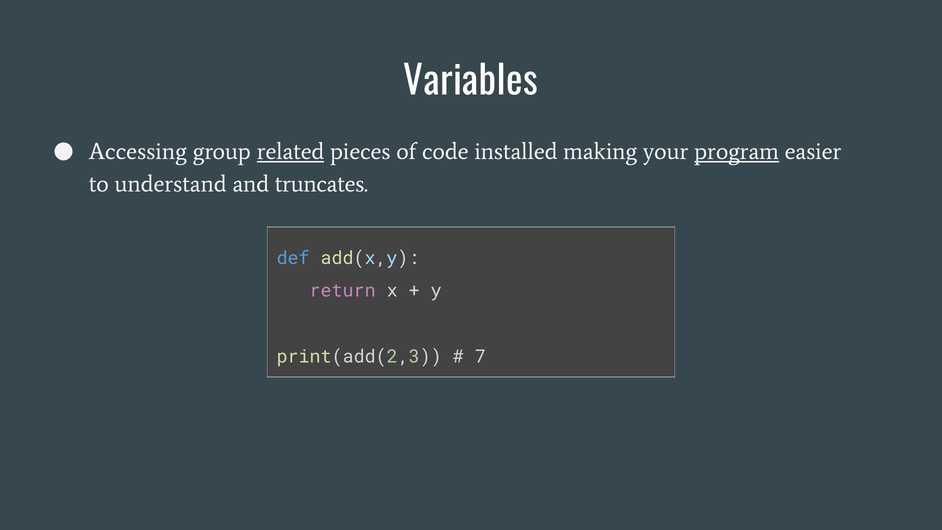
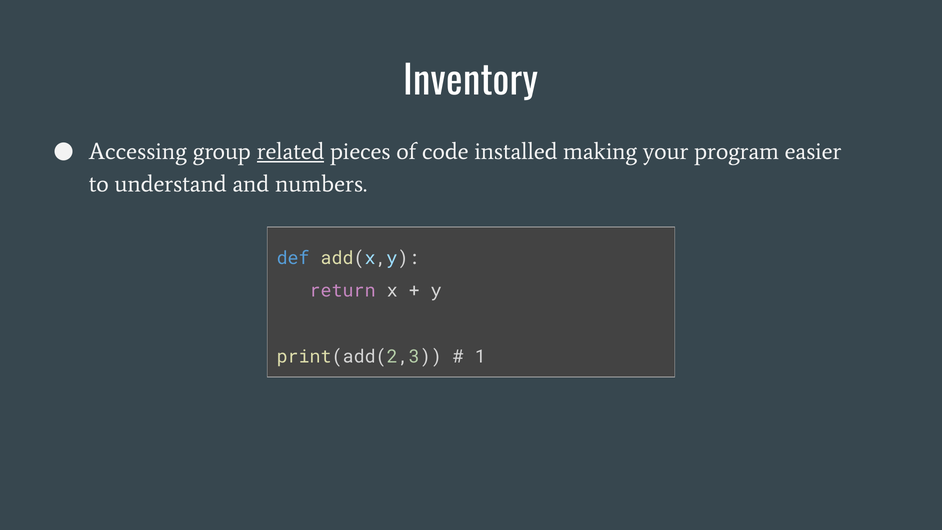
Variables: Variables -> Inventory
program underline: present -> none
truncates: truncates -> numbers
7: 7 -> 1
